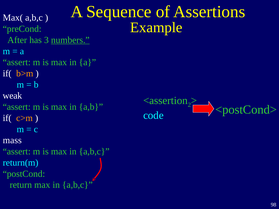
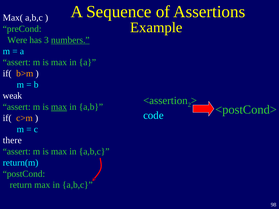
After: After -> Were
max at (59, 107) underline: none -> present
mass: mass -> there
